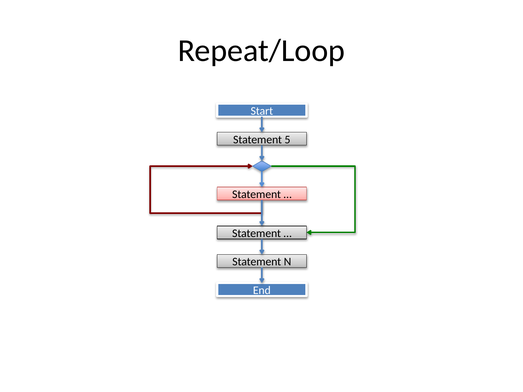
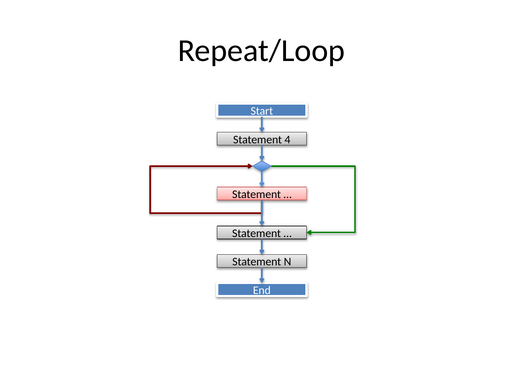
5: 5 -> 4
